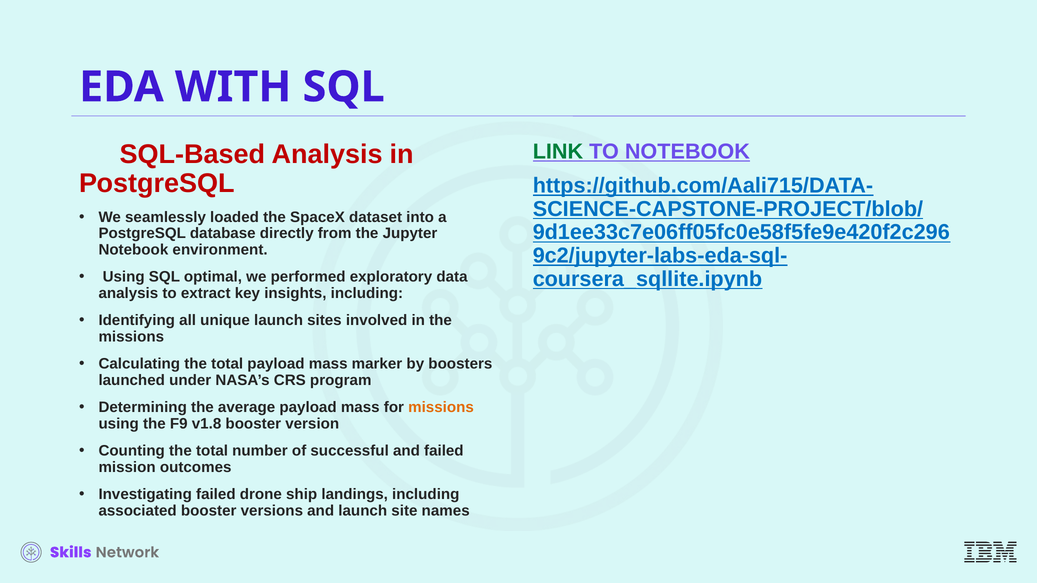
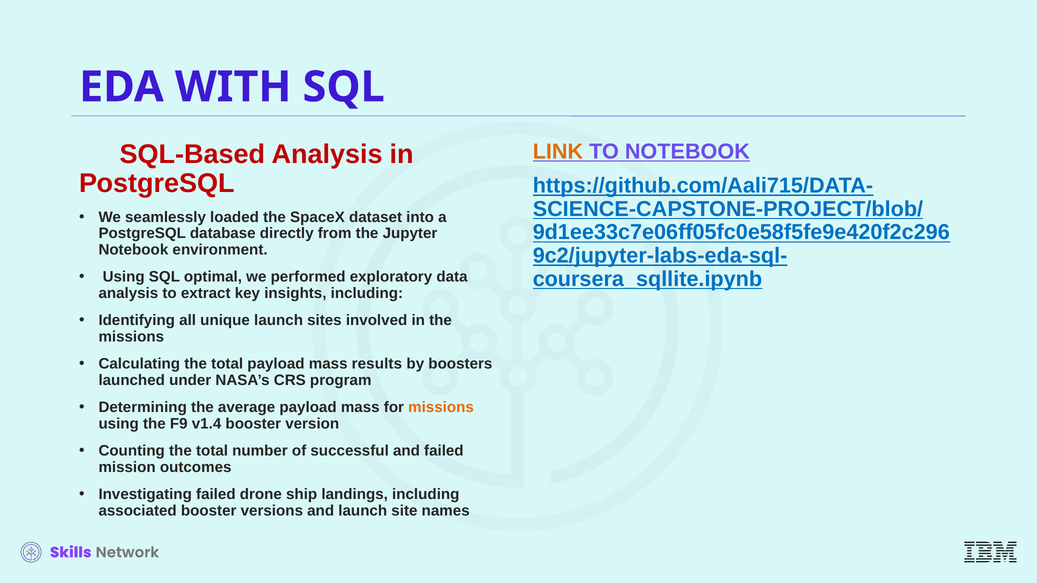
LINK colour: green -> orange
marker: marker -> results
v1.8: v1.8 -> v1.4
